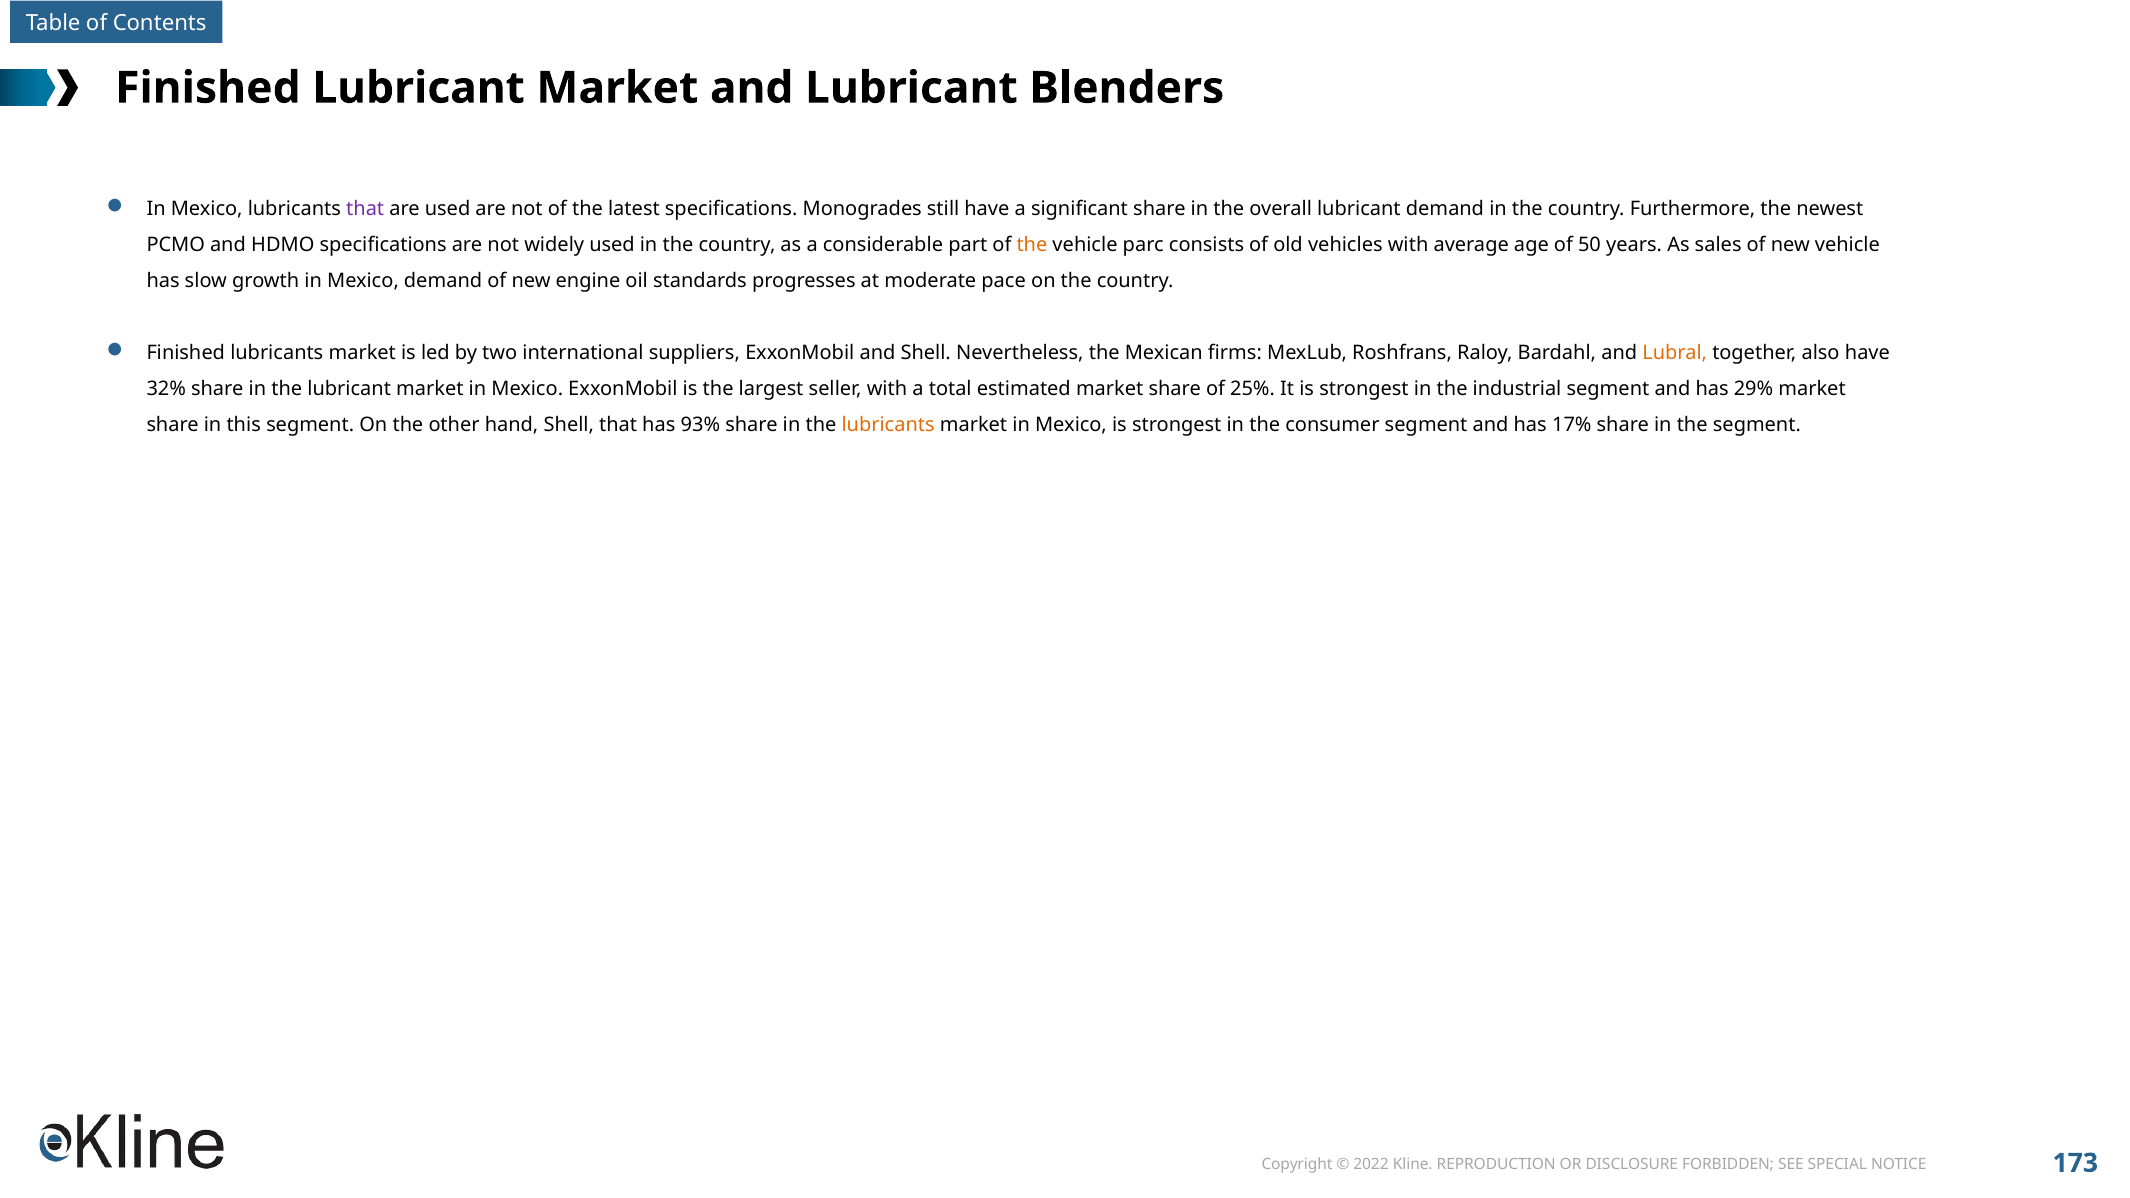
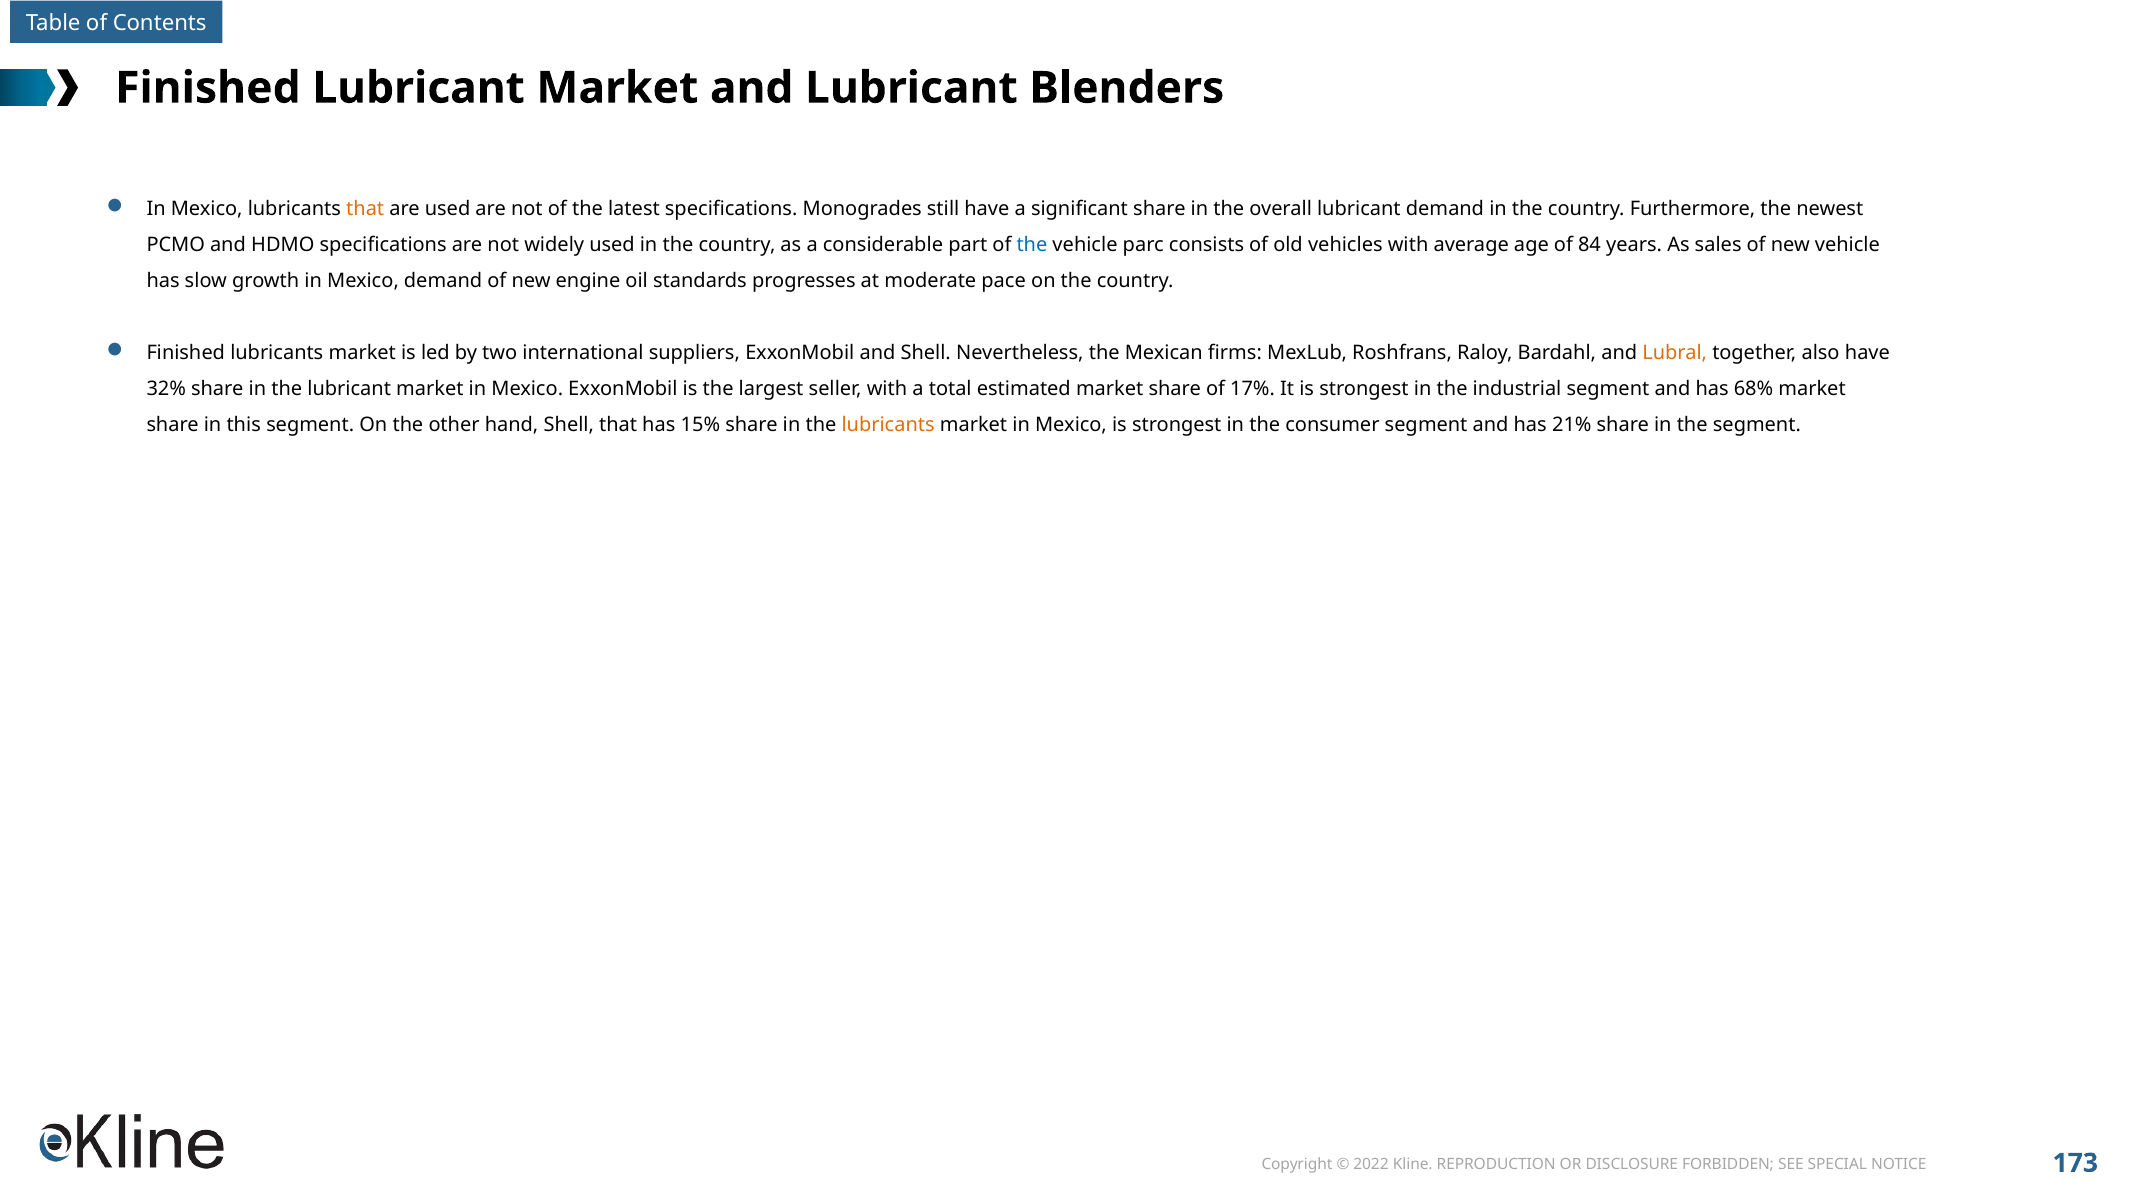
that at (365, 209) colour: purple -> orange
the at (1032, 245) colour: orange -> blue
50: 50 -> 84
25%: 25% -> 17%
29%: 29% -> 68%
93%: 93% -> 15%
17%: 17% -> 21%
